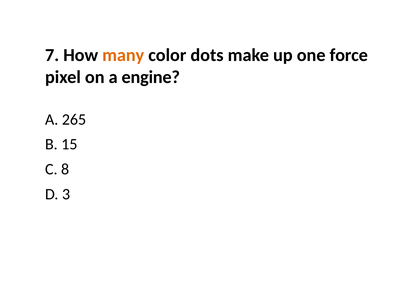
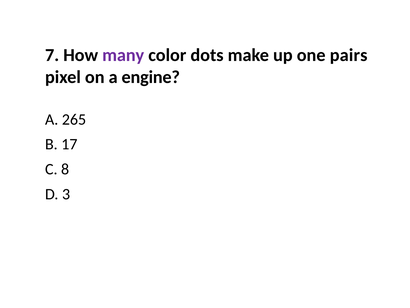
many colour: orange -> purple
force: force -> pairs
15: 15 -> 17
